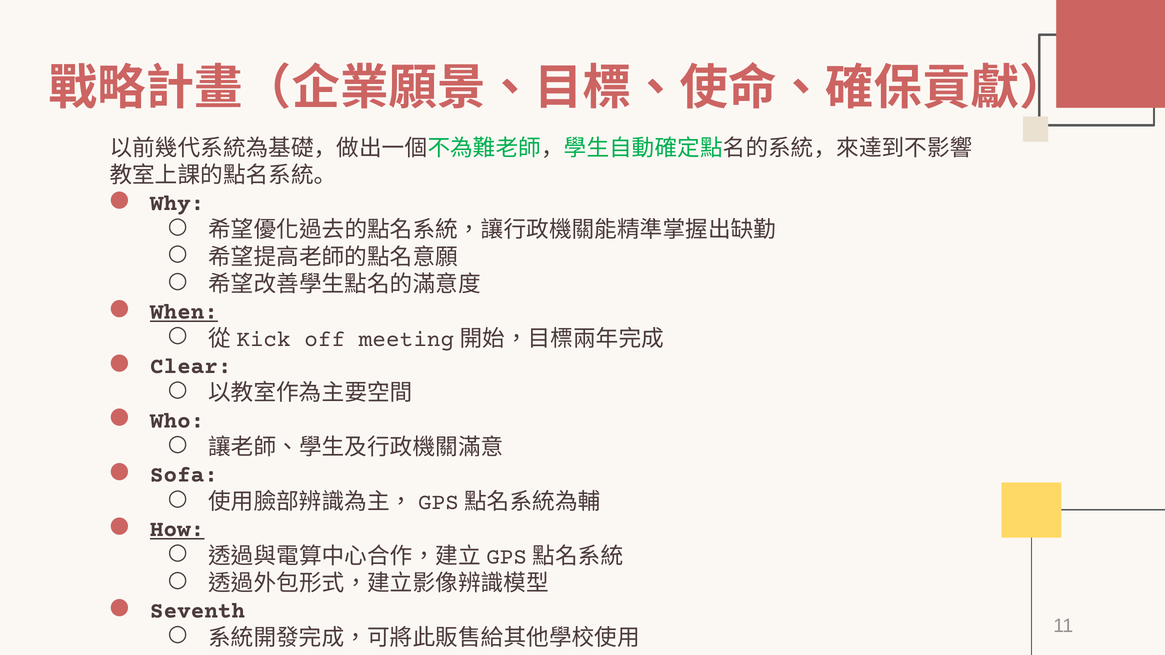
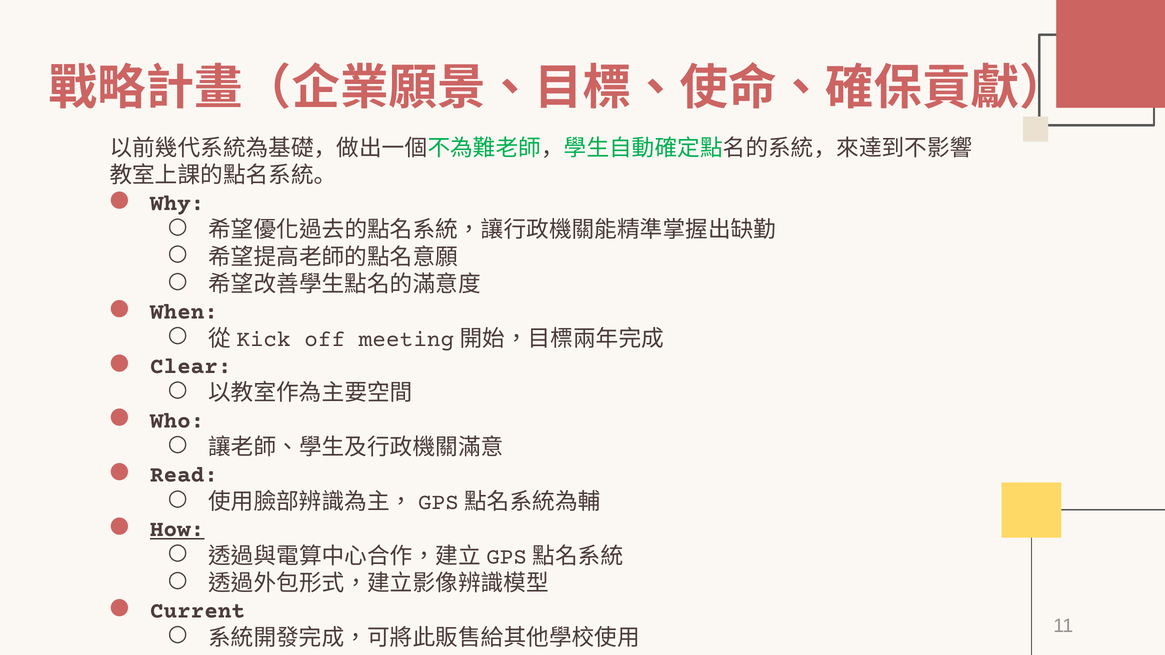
When underline: present -> none
Sofa: Sofa -> Read
Seventh: Seventh -> Current
